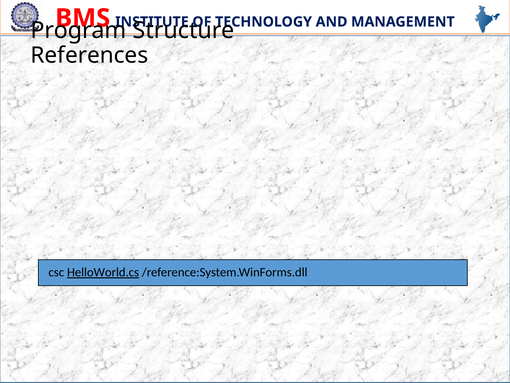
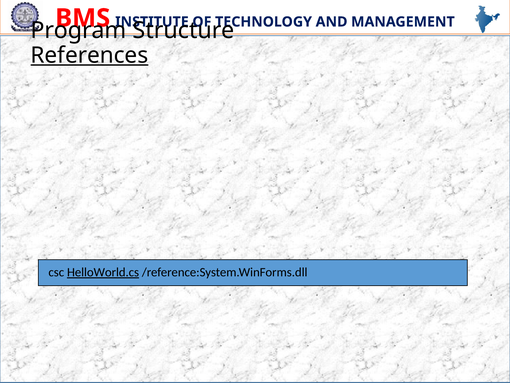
References at (89, 55) underline: none -> present
